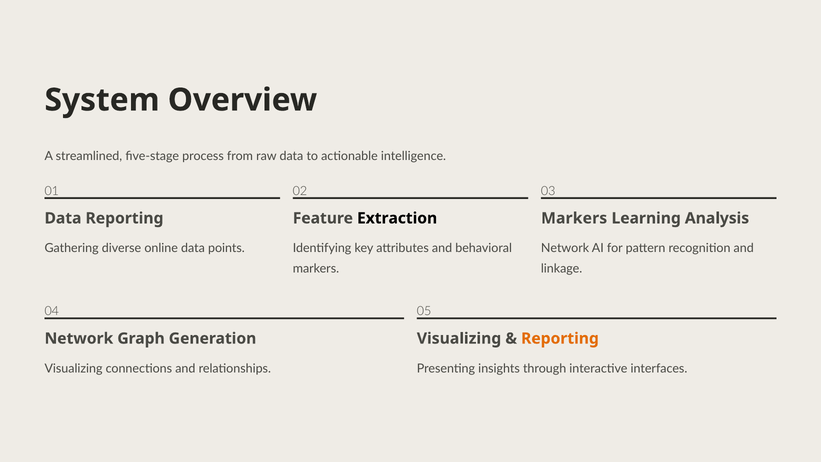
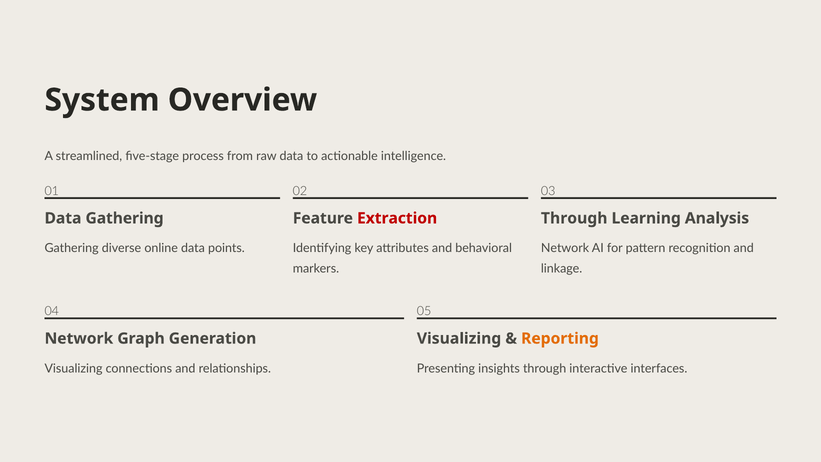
Data Reporting: Reporting -> Gathering
Extraction colour: black -> red
Markers at (574, 218): Markers -> Through
